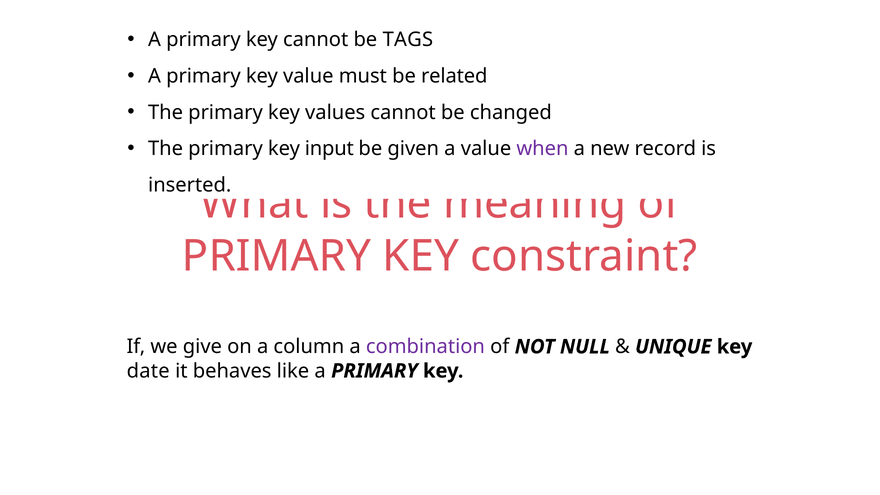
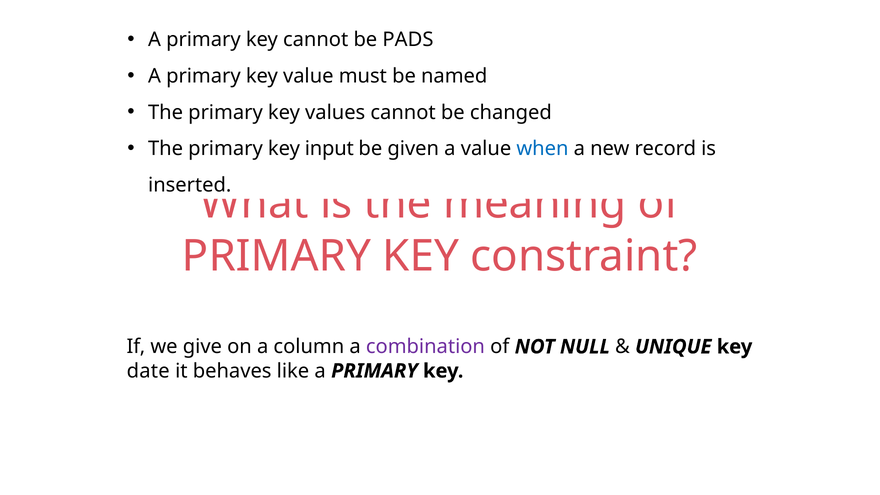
TAGS: TAGS -> PADS
related: related -> named
when colour: purple -> blue
